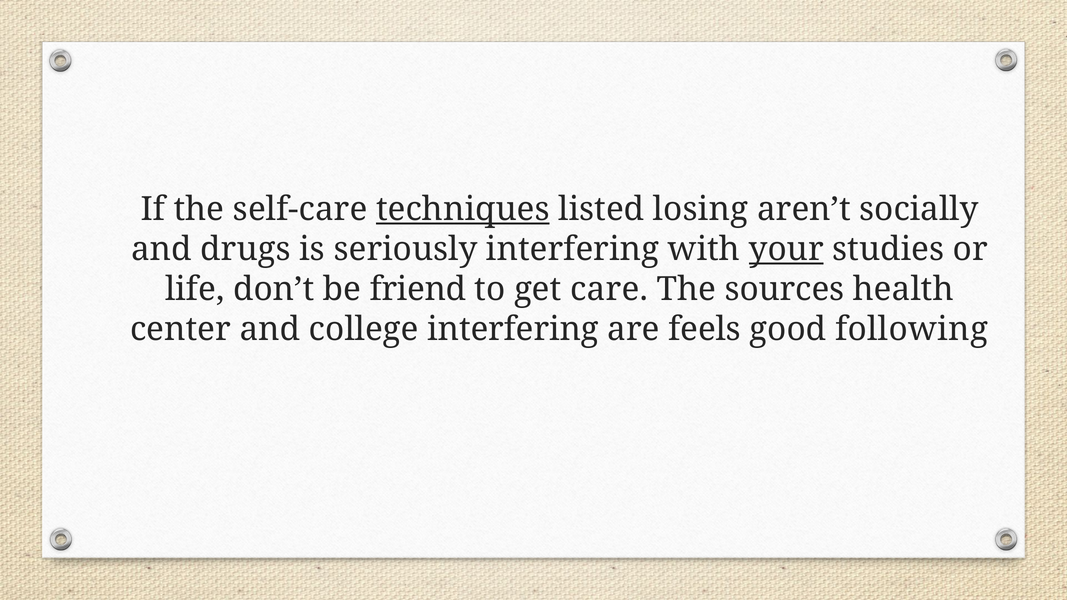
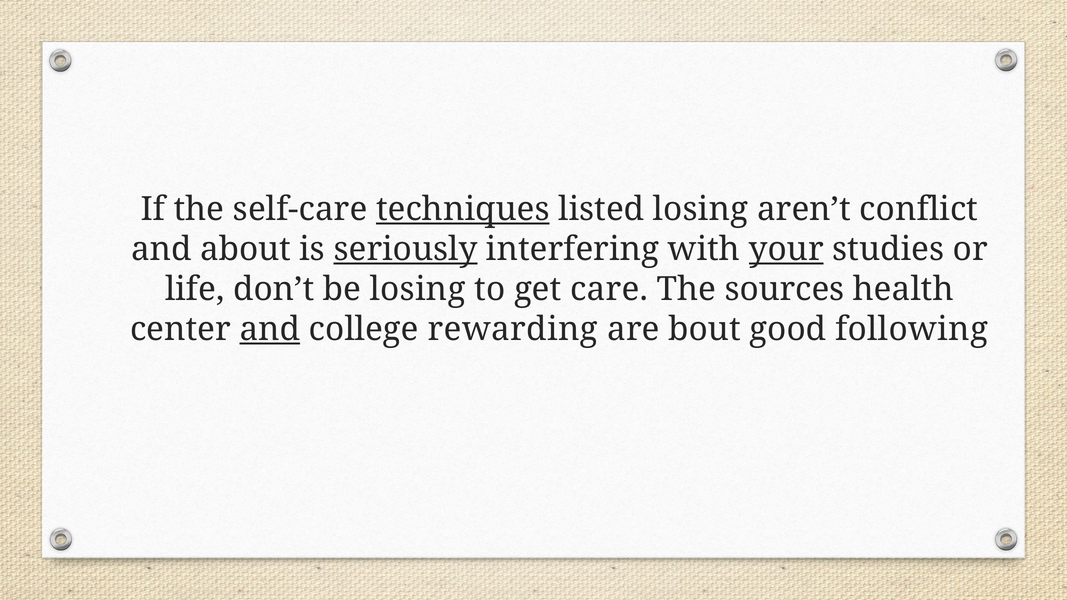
socially: socially -> conflict
drugs: drugs -> about
seriously underline: none -> present
be friend: friend -> losing
and at (270, 329) underline: none -> present
college interfering: interfering -> rewarding
feels: feels -> bout
